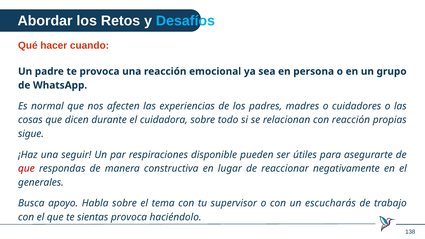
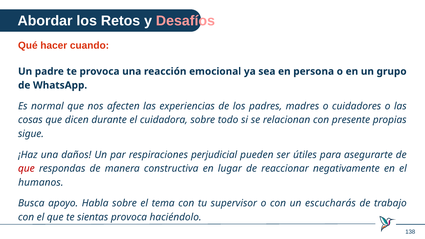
Desafíos colour: light blue -> pink
con reacción: reacción -> presente
seguir: seguir -> daños
disponible: disponible -> perjudicial
generales: generales -> humanos
